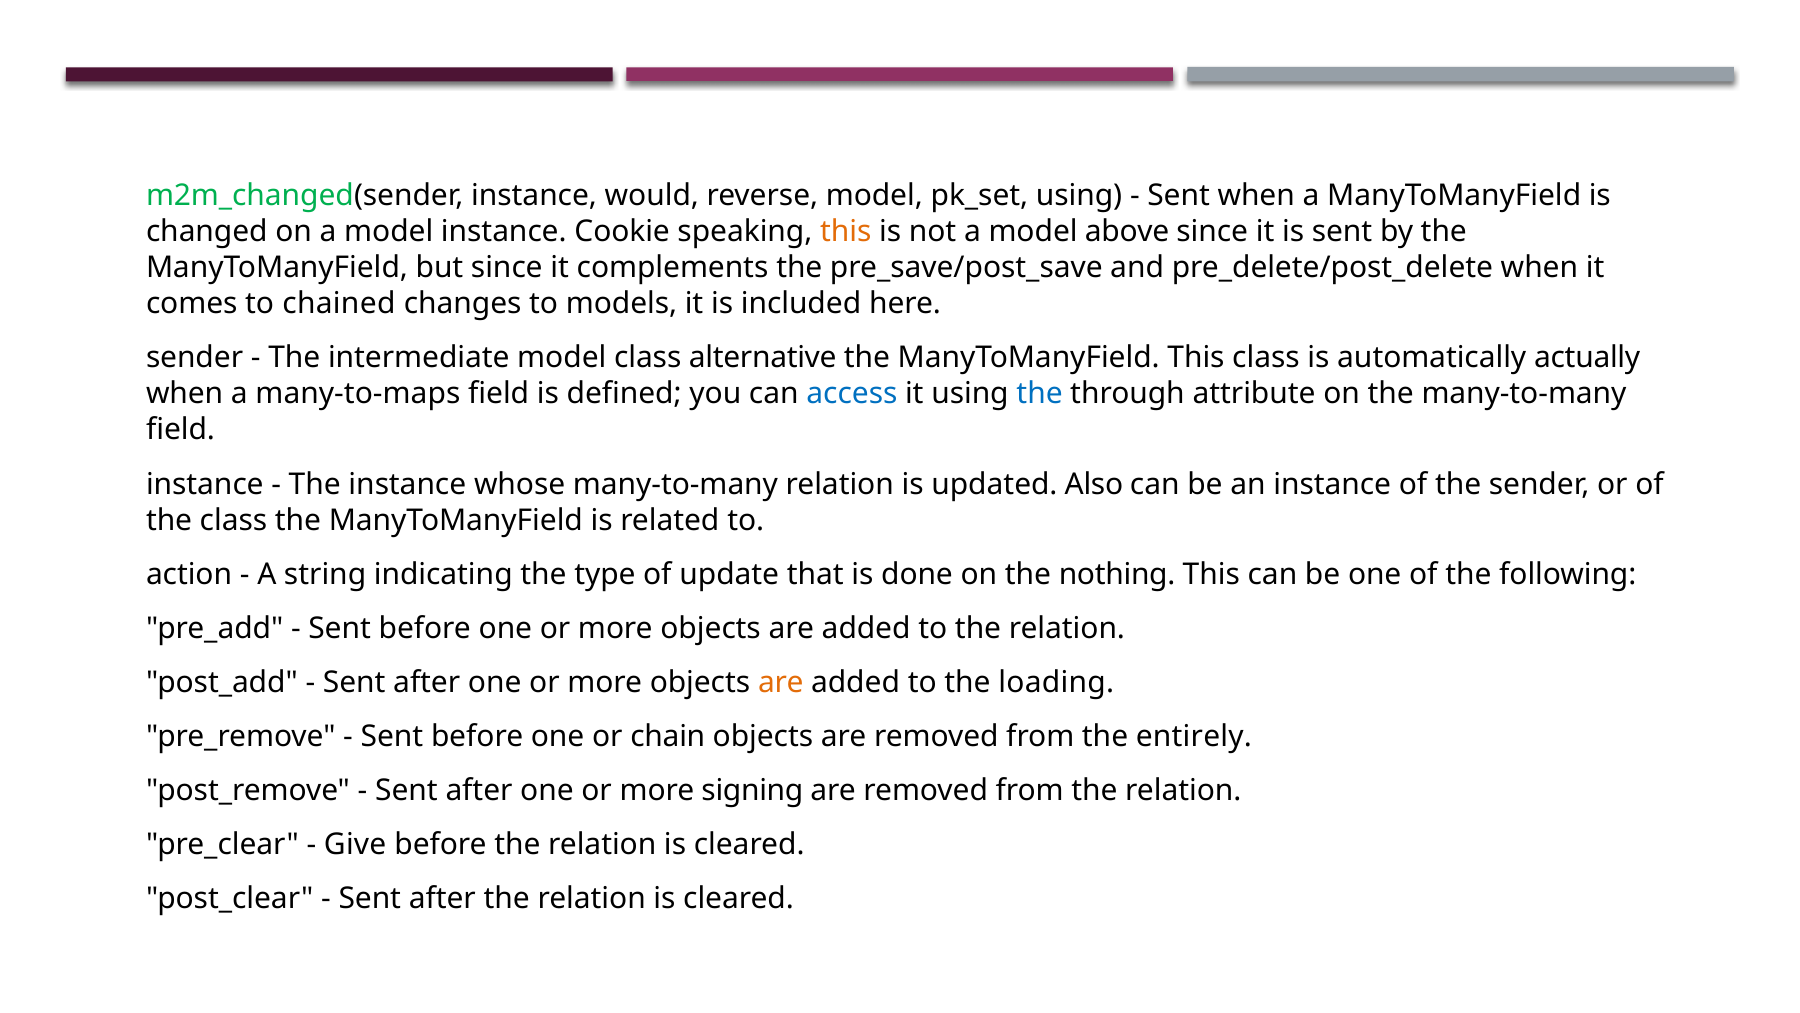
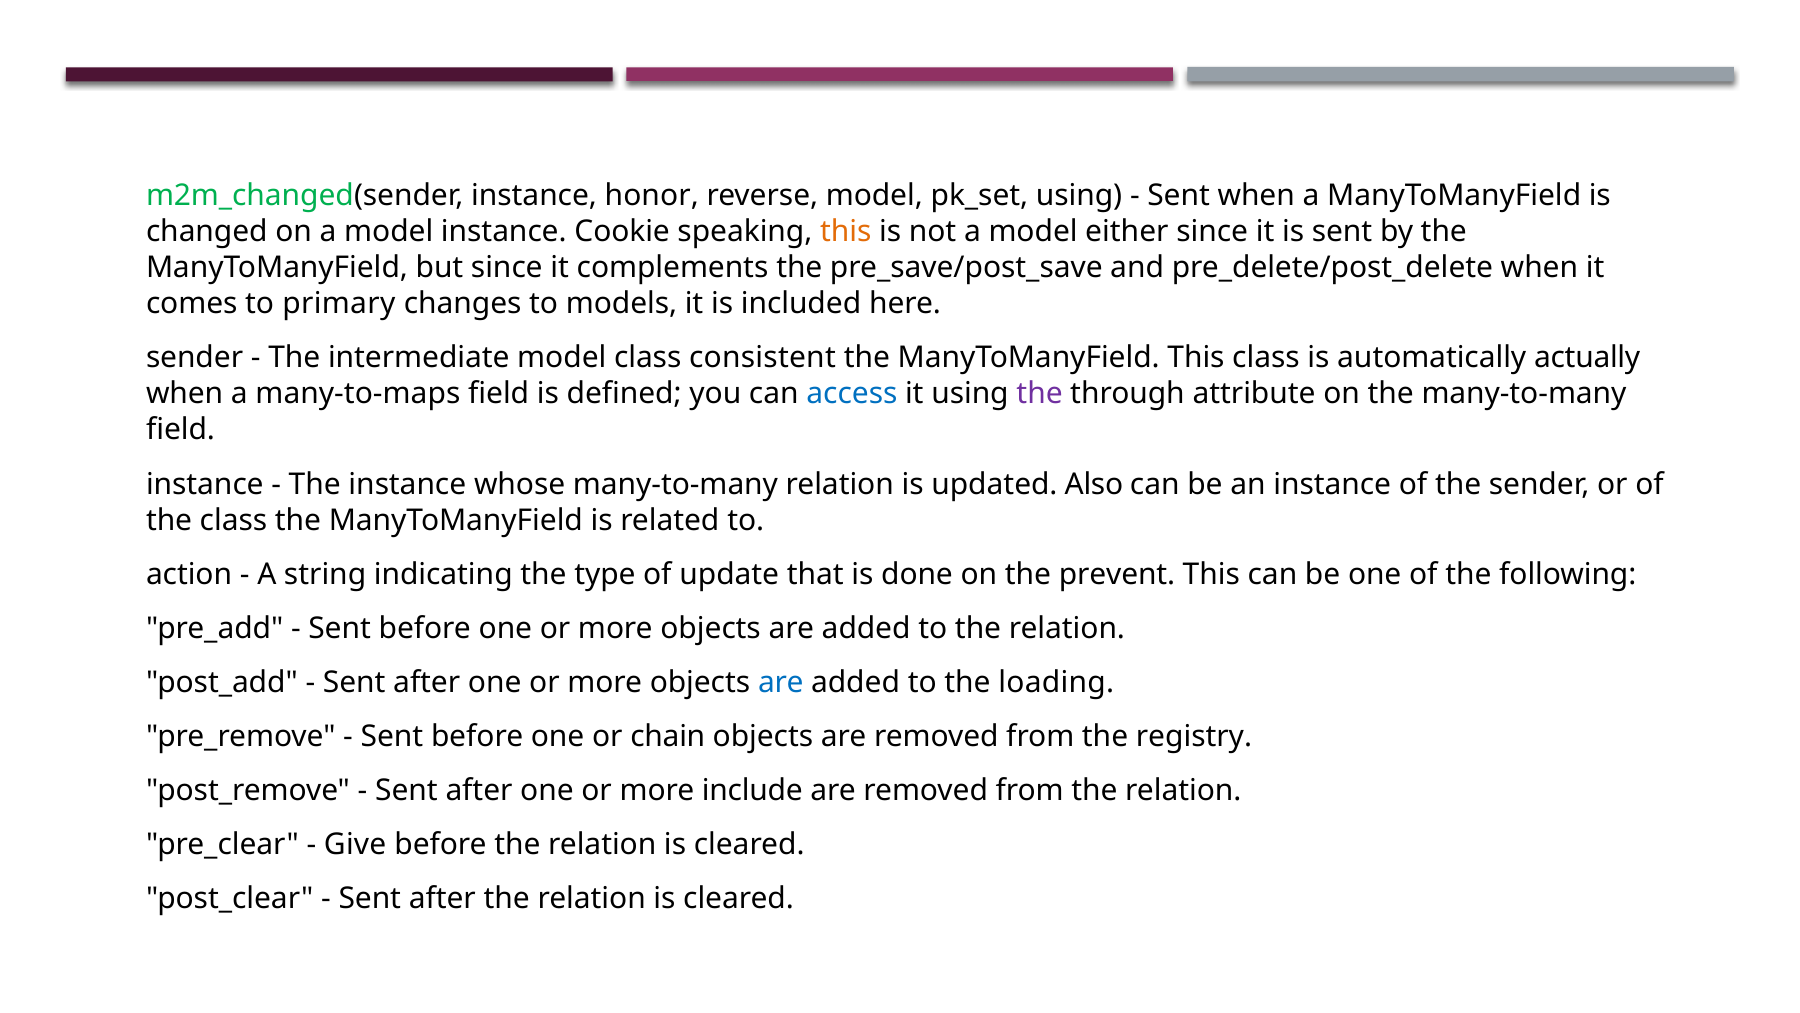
would: would -> honor
above: above -> either
chained: chained -> primary
alternative: alternative -> consistent
the at (1040, 394) colour: blue -> purple
nothing: nothing -> prevent
are at (781, 682) colour: orange -> blue
entirely: entirely -> registry
signing: signing -> include
